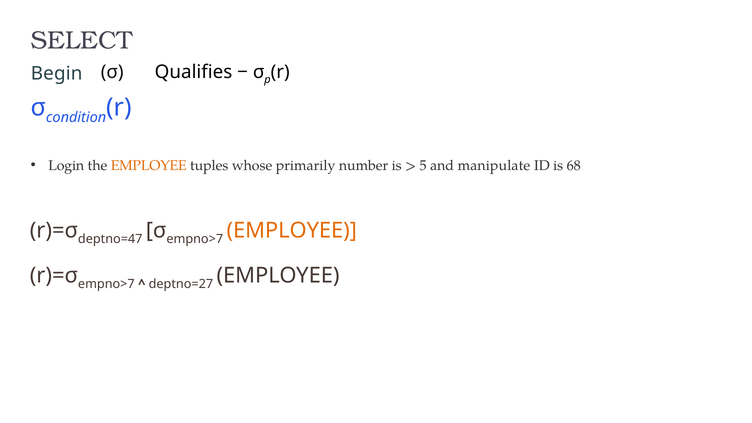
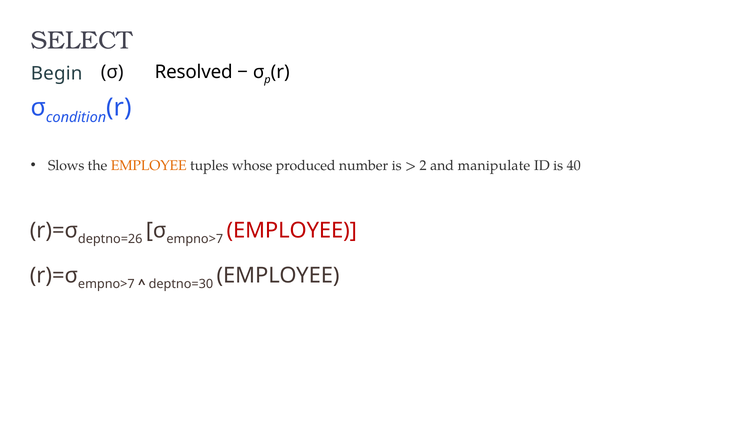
Qualifies: Qualifies -> Resolved
Login: Login -> Slows
primarily: primarily -> produced
5: 5 -> 2
68: 68 -> 40
deptno=47: deptno=47 -> deptno=26
EMPLOYEE at (292, 230) colour: orange -> red
deptno=27: deptno=27 -> deptno=30
